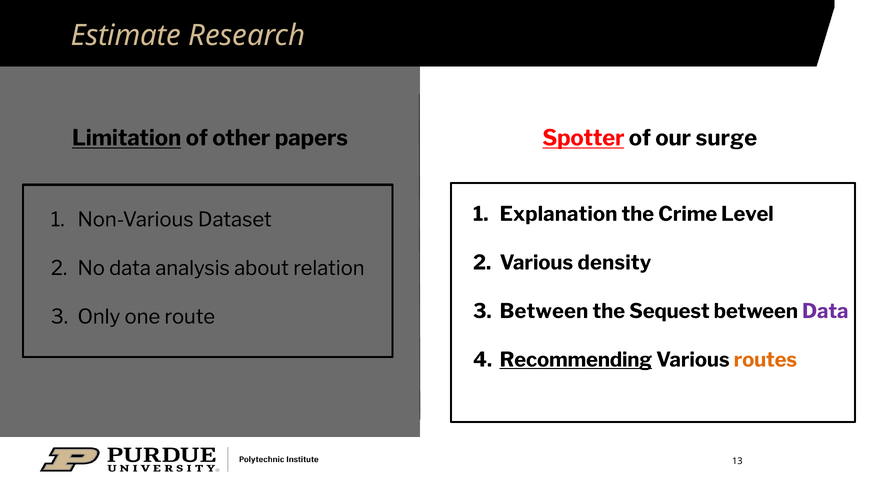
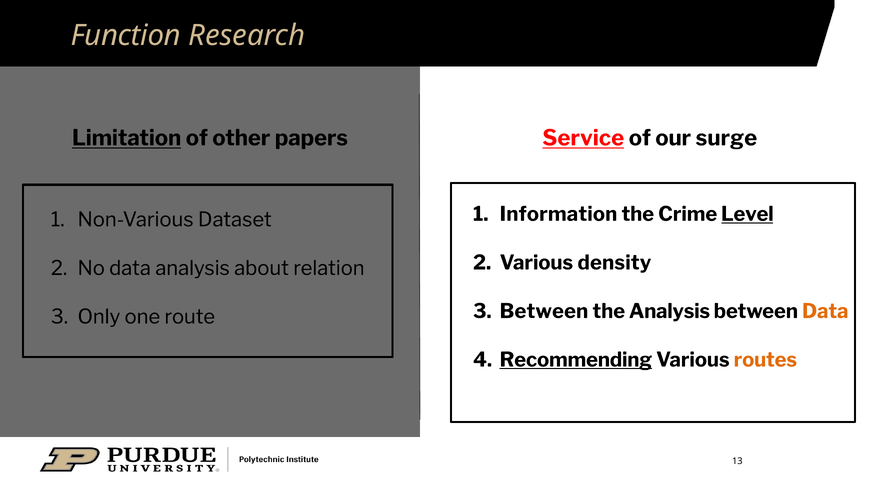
Estimate: Estimate -> Function
Spotter: Spotter -> Service
Explanation: Explanation -> Information
Level underline: none -> present
the Sequest: Sequest -> Analysis
Data at (825, 311) colour: purple -> orange
